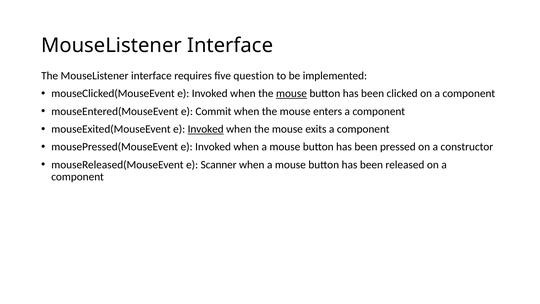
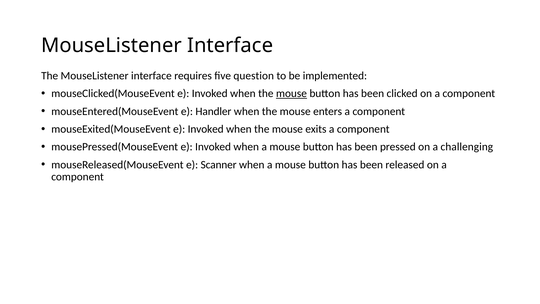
Commit: Commit -> Handler
Invoked at (206, 129) underline: present -> none
constructor: constructor -> challenging
